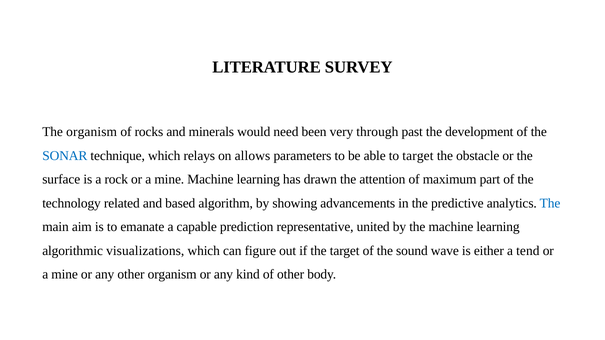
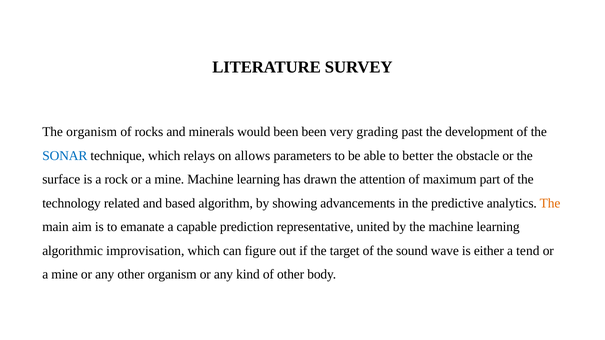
would need: need -> been
through: through -> grading
to target: target -> better
The at (550, 203) colour: blue -> orange
visualizations: visualizations -> improvisation
